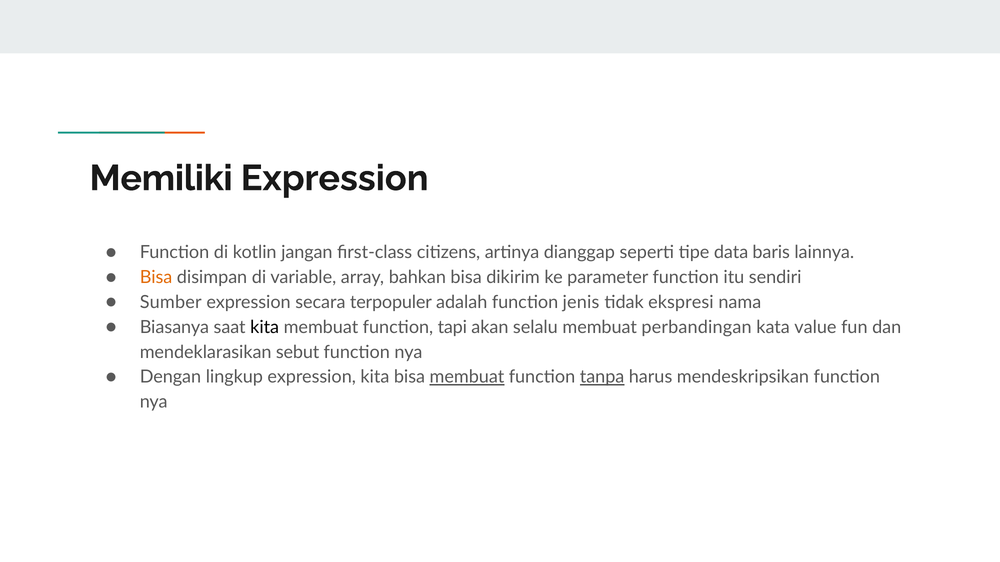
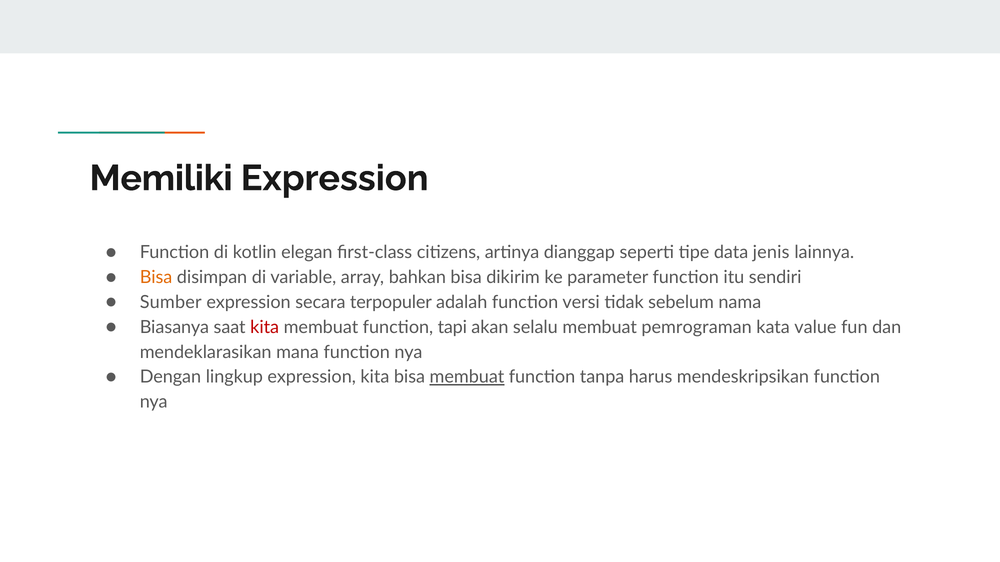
jangan: jangan -> elegan
baris: baris -> jenis
jenis: jenis -> versi
ekspresi: ekspresi -> sebelum
kita at (265, 327) colour: black -> red
perbandingan: perbandingan -> pemrograman
sebut: sebut -> mana
tanpa underline: present -> none
